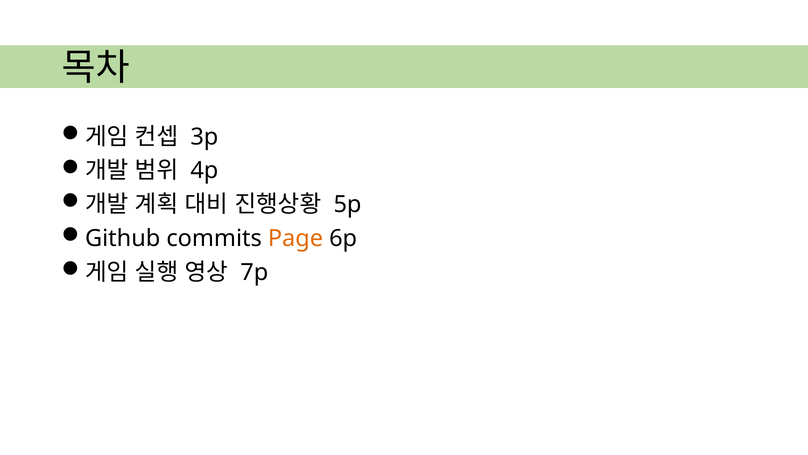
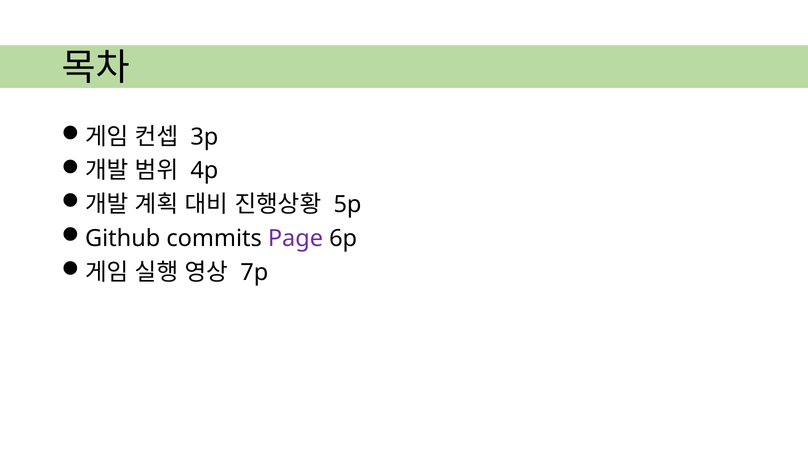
Page colour: orange -> purple
